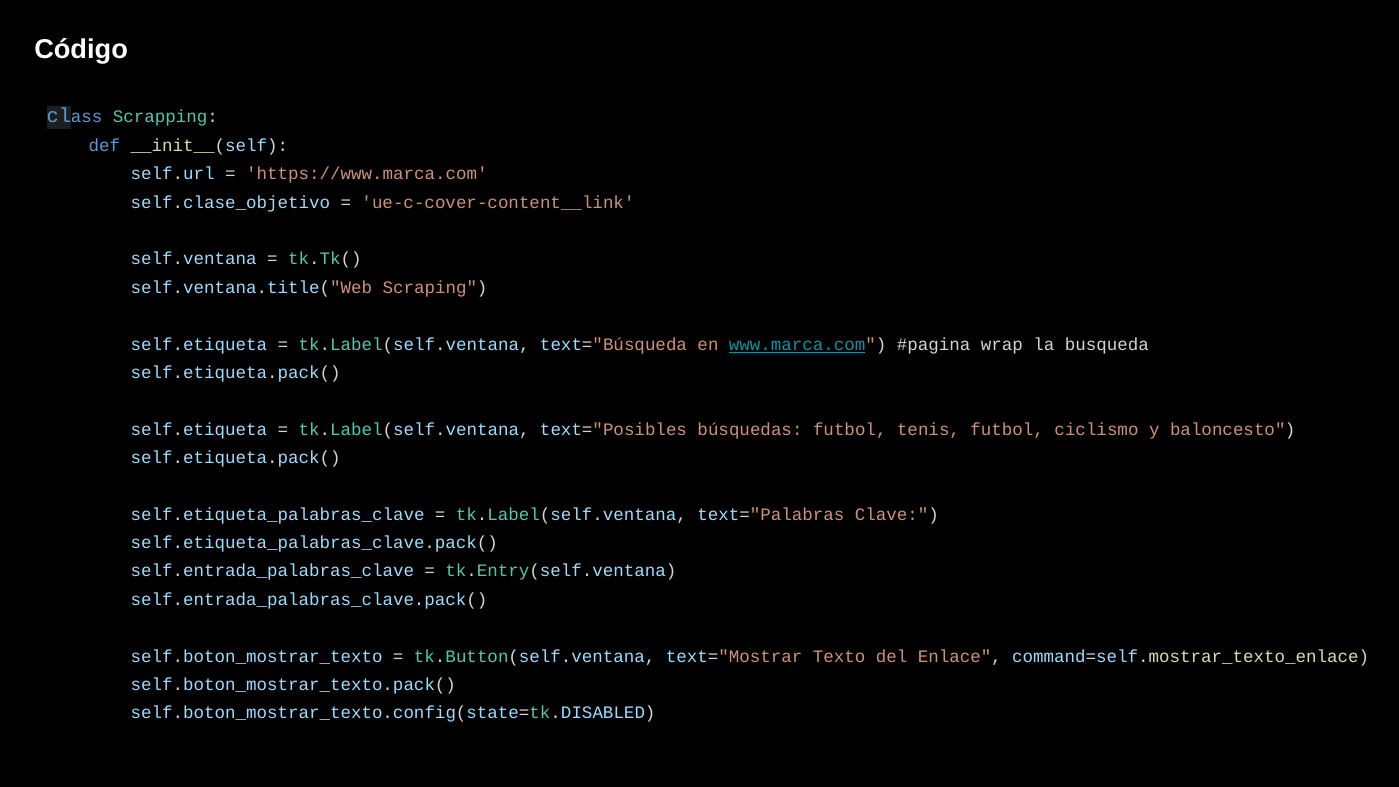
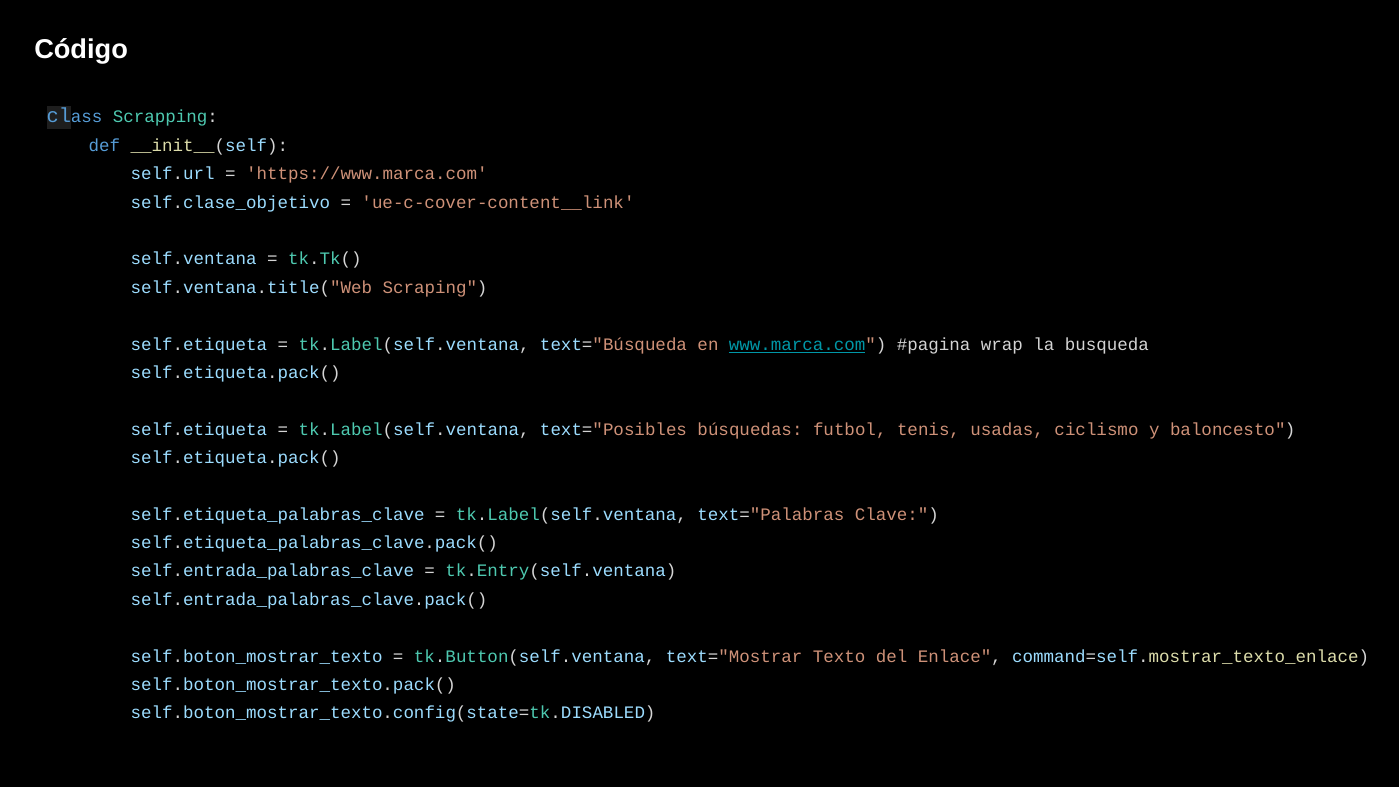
tenis futbol: futbol -> usadas
